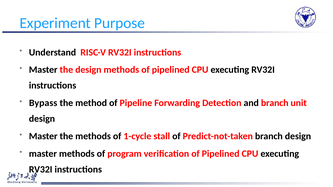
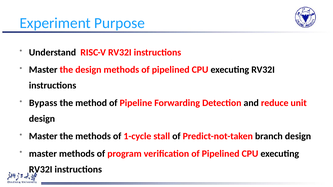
and branch: branch -> reduce
